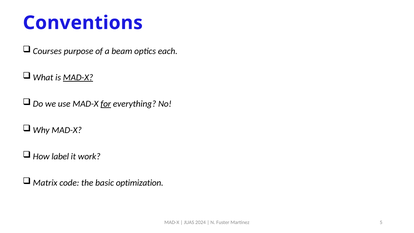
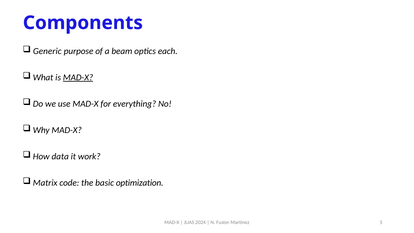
Conventions: Conventions -> Components
Courses: Courses -> Generic
for underline: present -> none
label: label -> data
